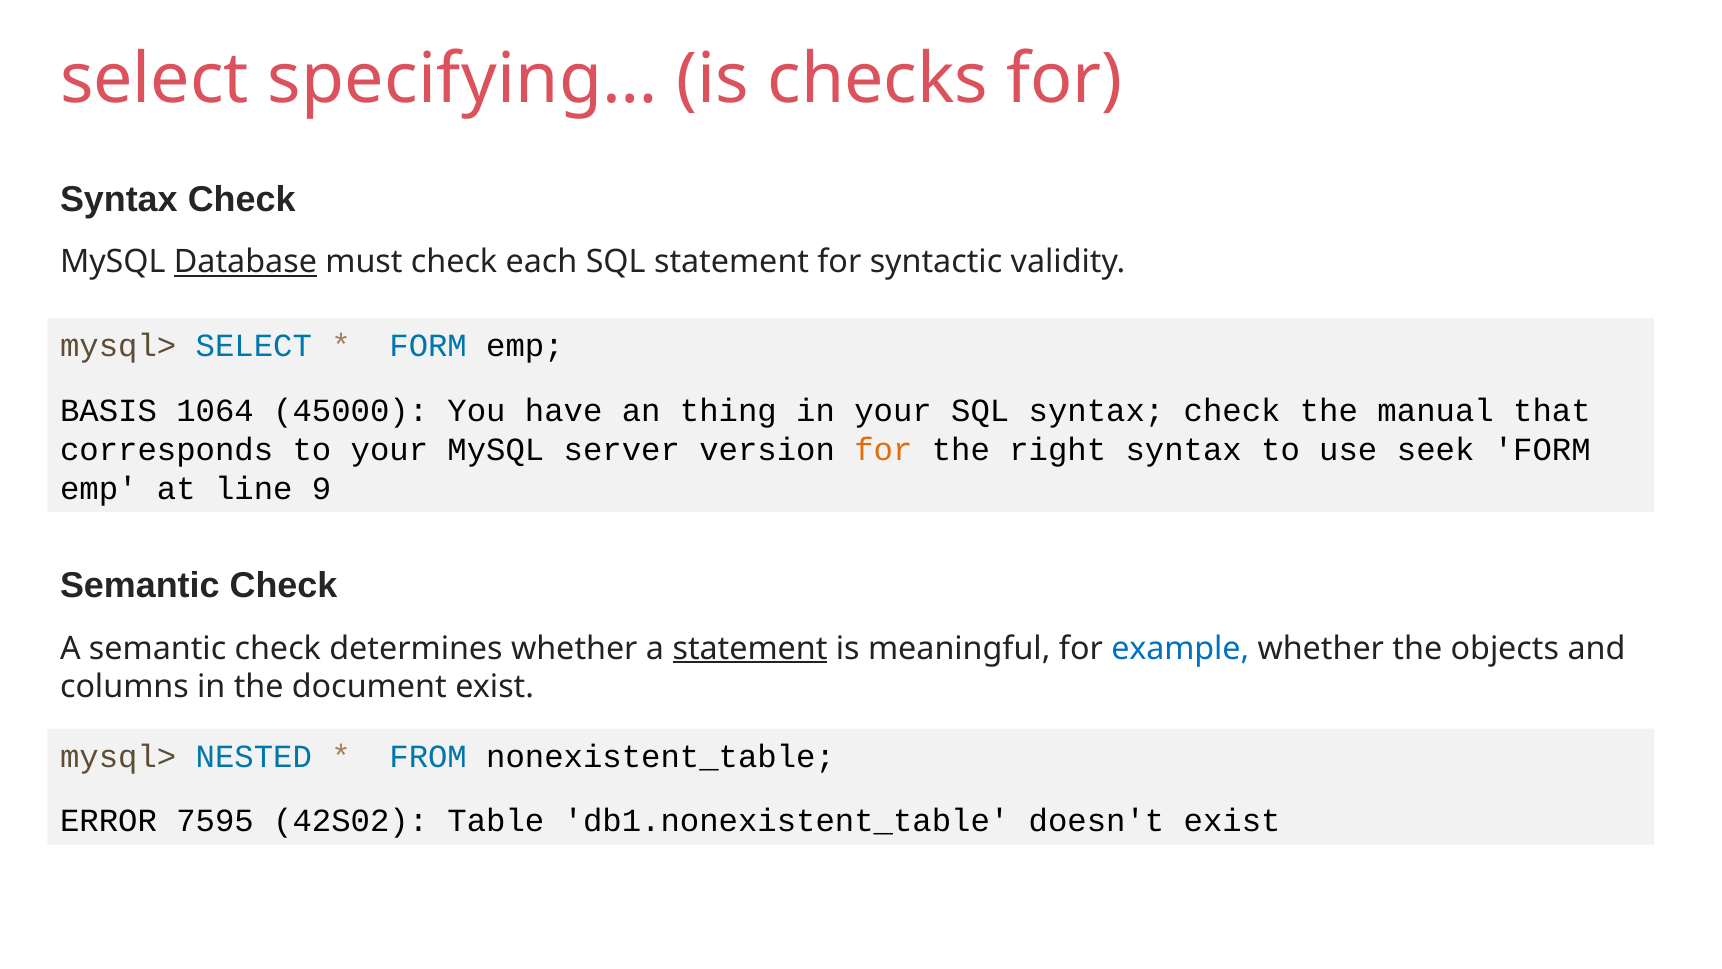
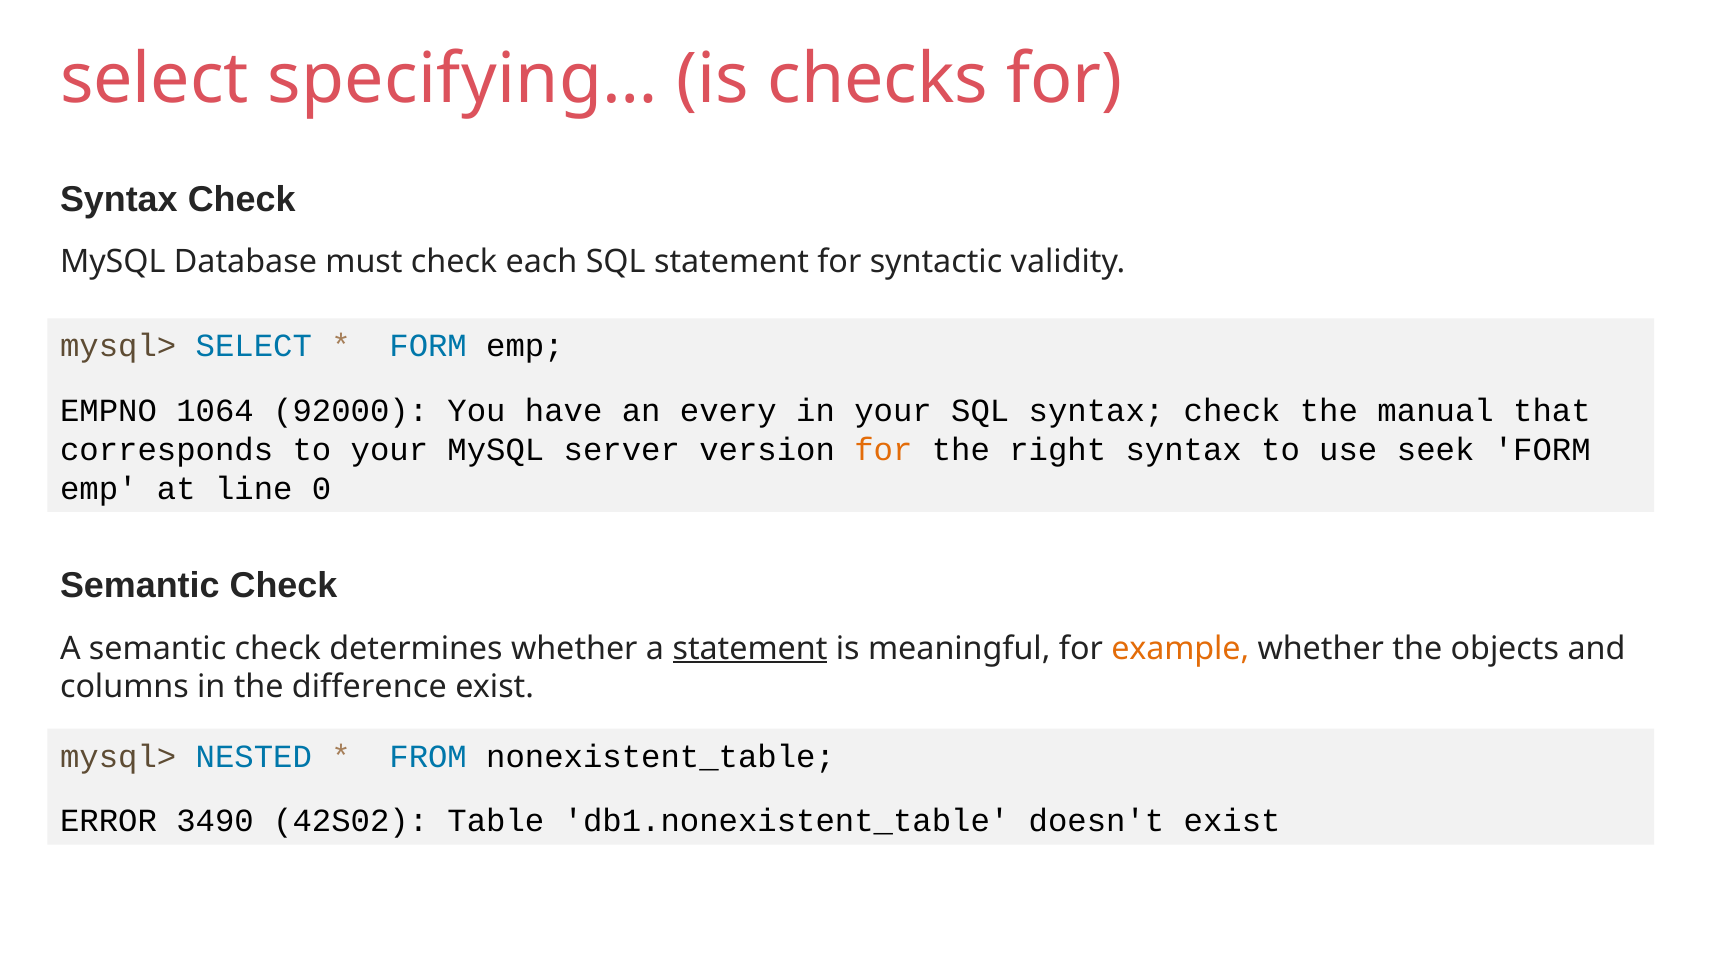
Database underline: present -> none
BASIS: BASIS -> EMPNO
45000: 45000 -> 92000
thing: thing -> every
9: 9 -> 0
example colour: blue -> orange
document: document -> difference
7595: 7595 -> 3490
